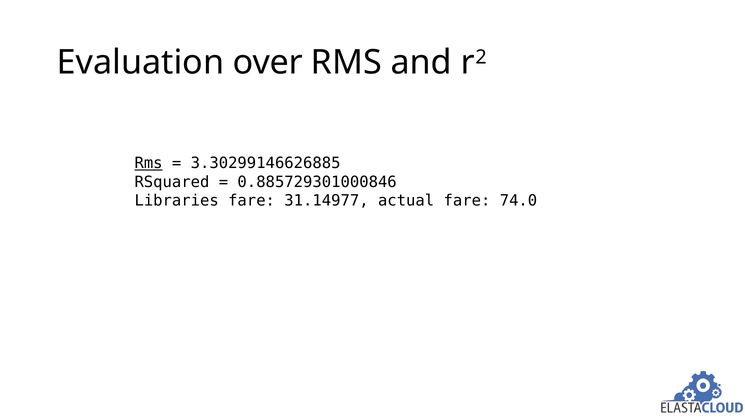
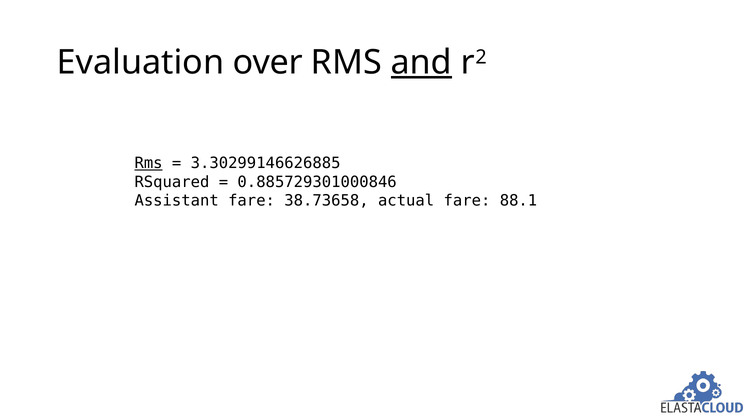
and underline: none -> present
Libraries: Libraries -> Assistant
31.14977: 31.14977 -> 38.73658
74.0: 74.0 -> 88.1
